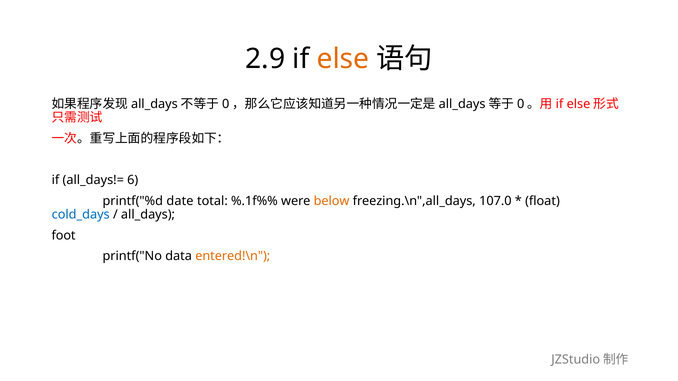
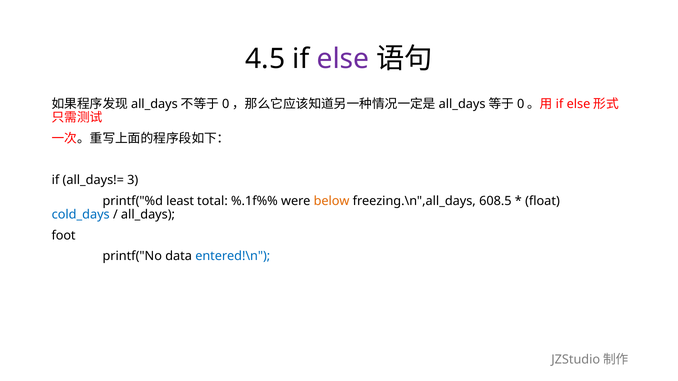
2.9: 2.9 -> 4.5
else colour: orange -> purple
6: 6 -> 3
date: date -> least
107.0: 107.0 -> 608.5
entered!\n colour: orange -> blue
